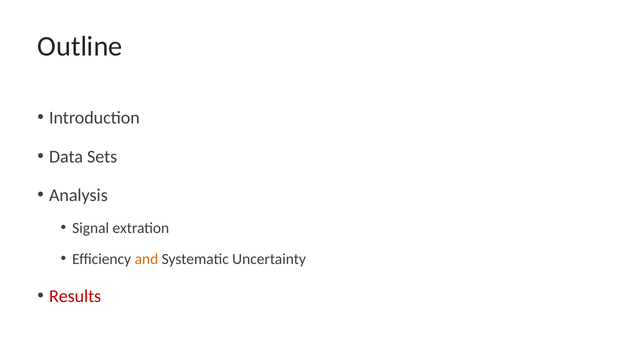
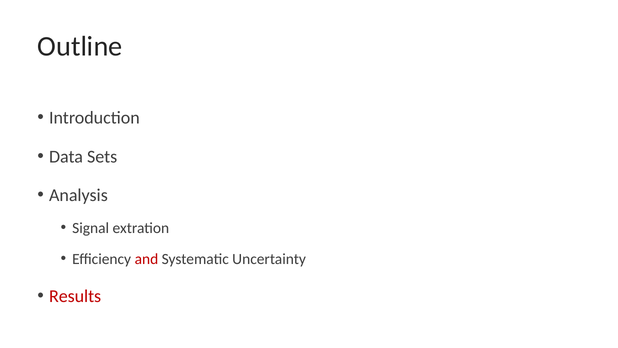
and colour: orange -> red
